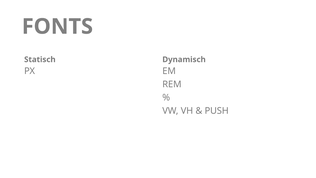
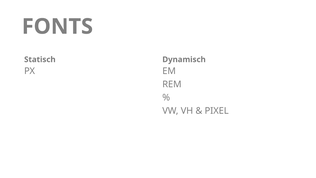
PUSH: PUSH -> PIXEL
